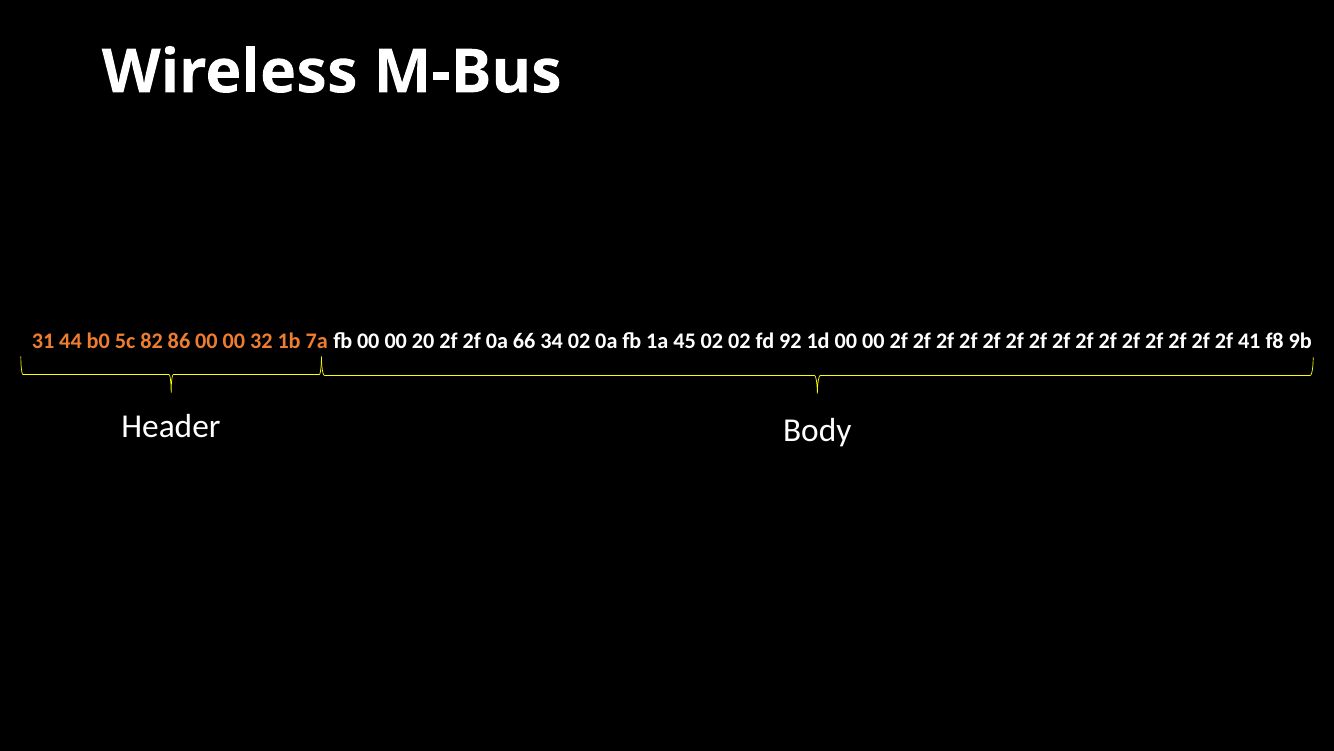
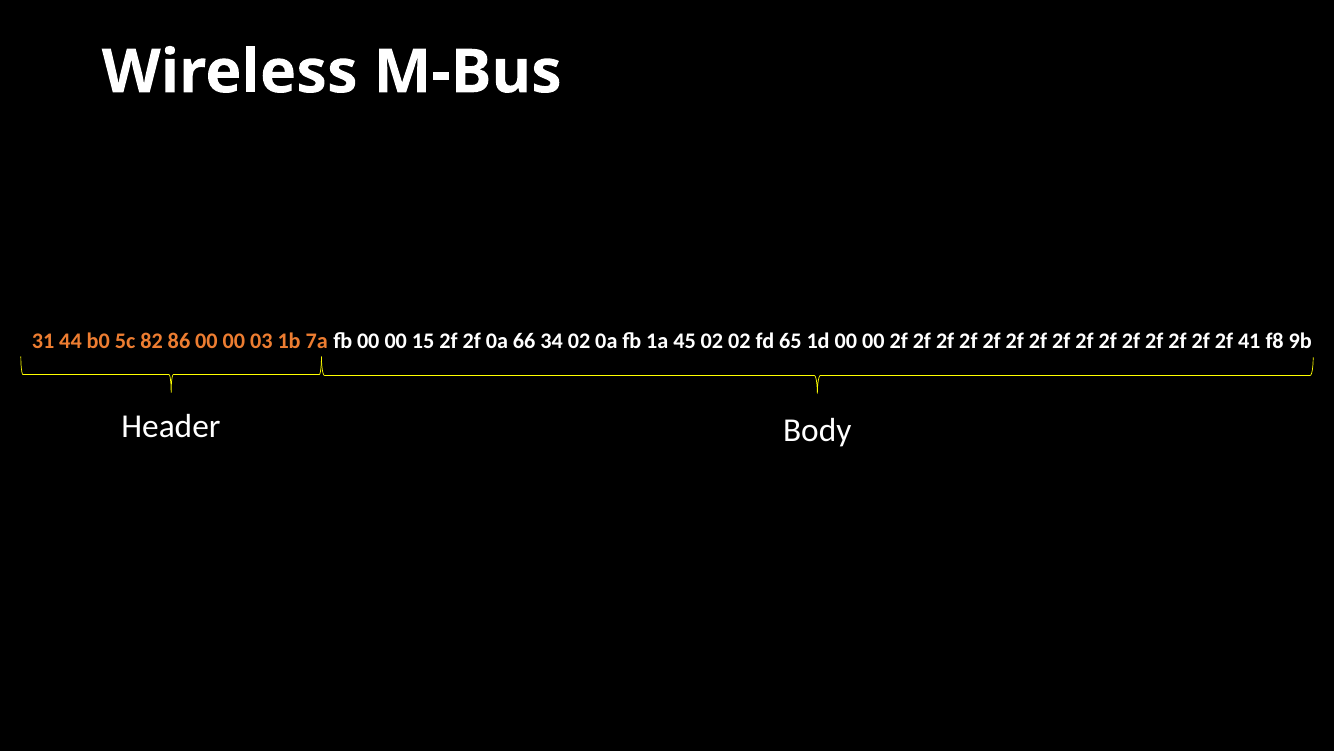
32: 32 -> 03
20: 20 -> 15
92: 92 -> 65
